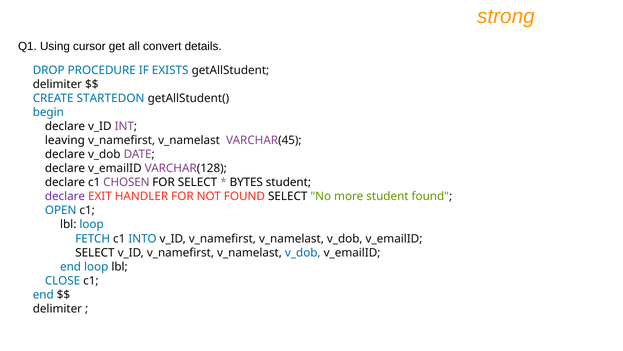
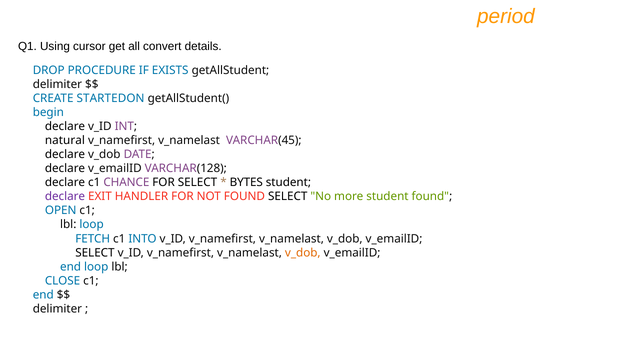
strong: strong -> period
leaving: leaving -> natural
CHOSEN: CHOSEN -> CHANCE
v_dob at (303, 252) colour: blue -> orange
